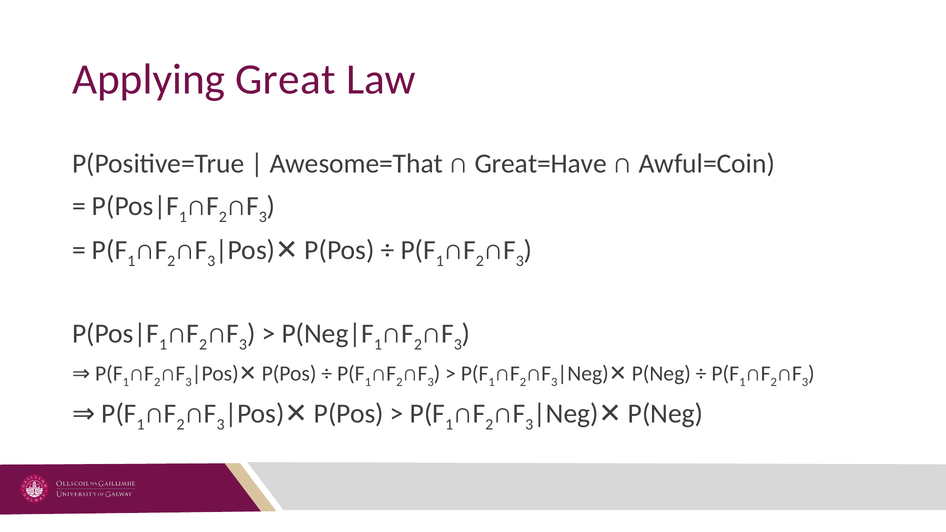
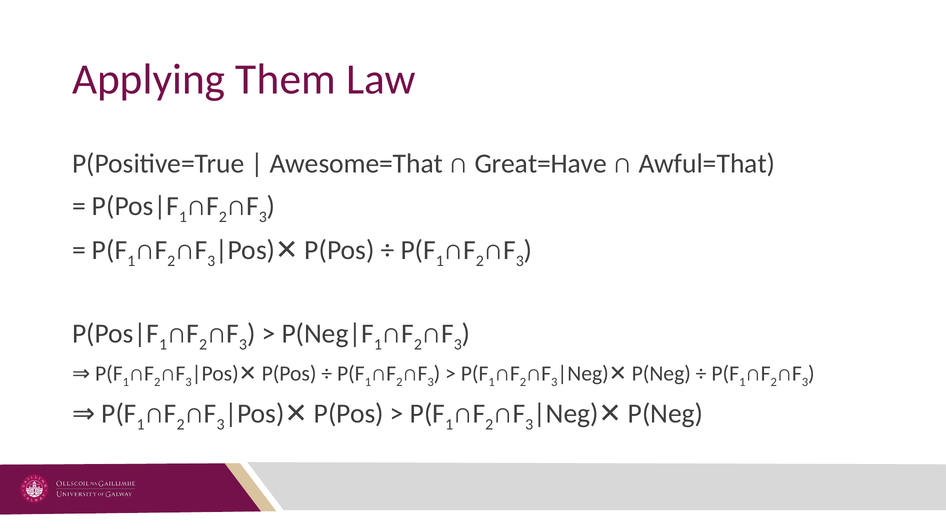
Great: Great -> Them
Awful=Coin: Awful=Coin -> Awful=That
